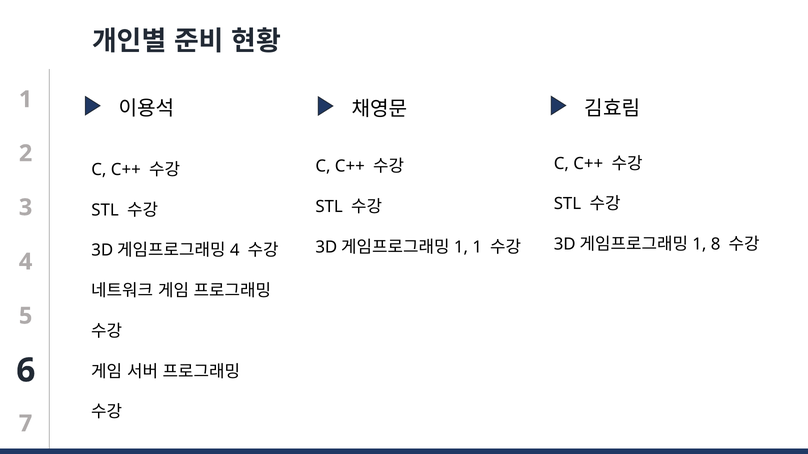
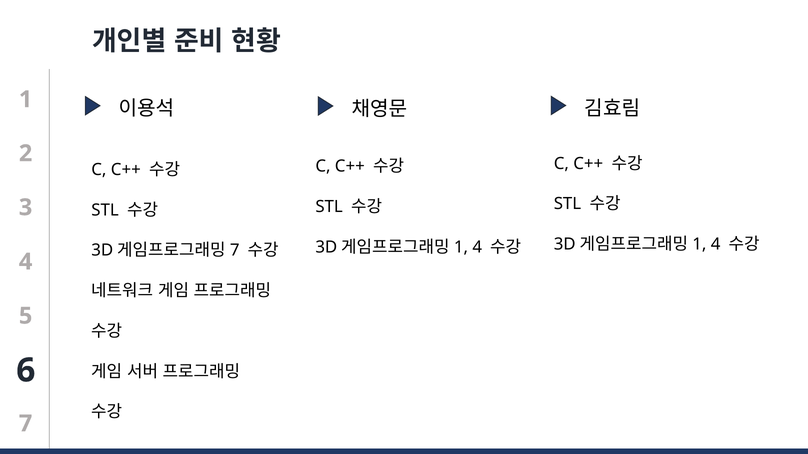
8 at (716, 244): 8 -> 4
1 at (477, 247): 1 -> 4
4 at (235, 251): 4 -> 7
